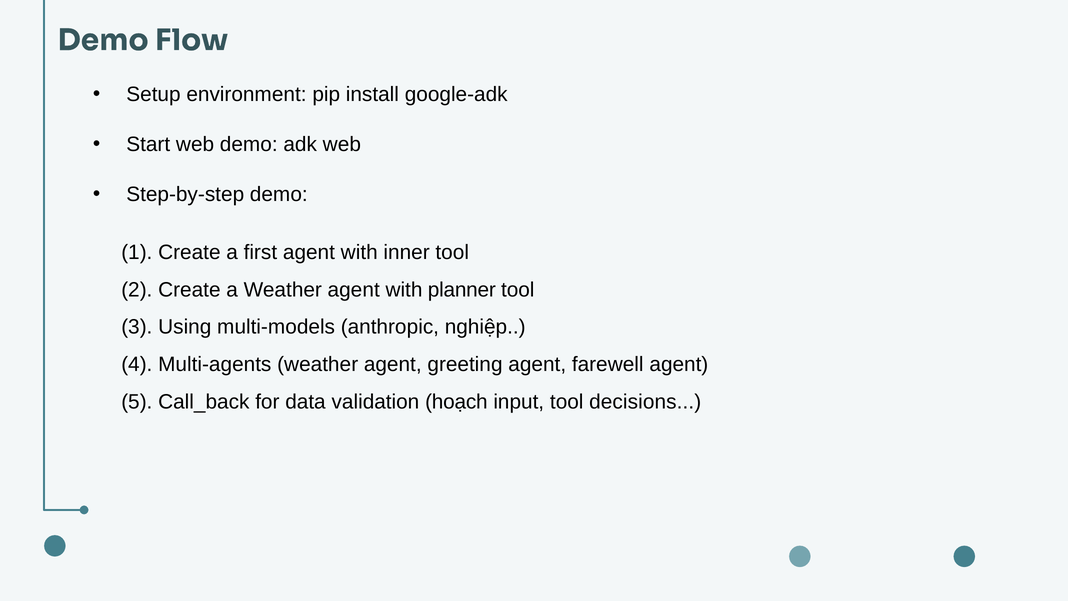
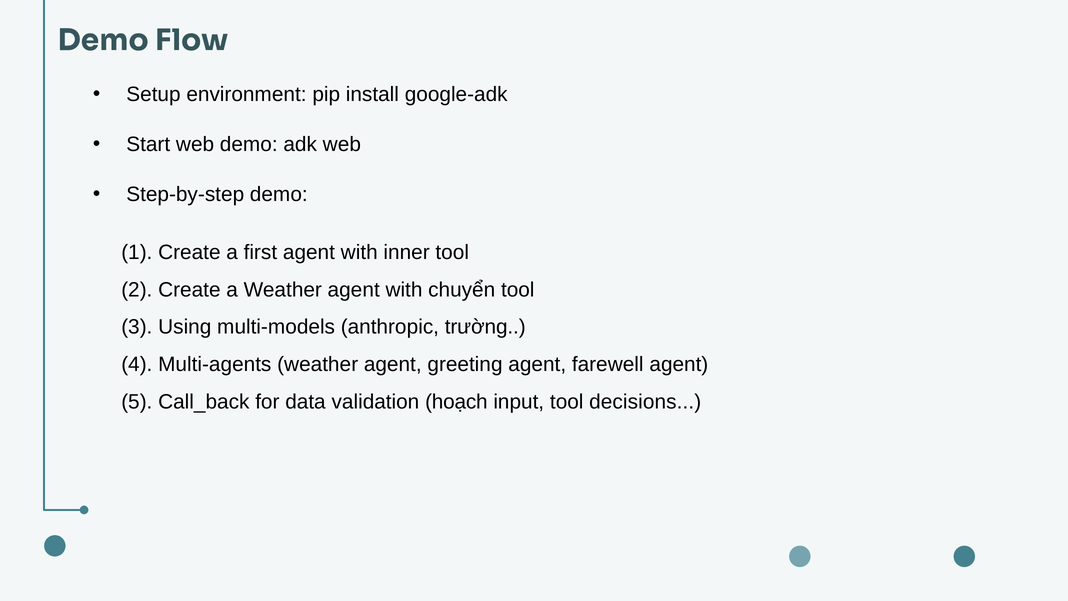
planner: planner -> chuyển
nghiệp: nghiệp -> trường
